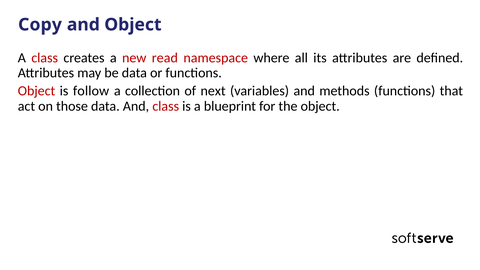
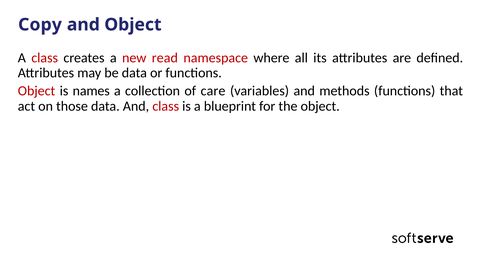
follow: follow -> names
next: next -> care
